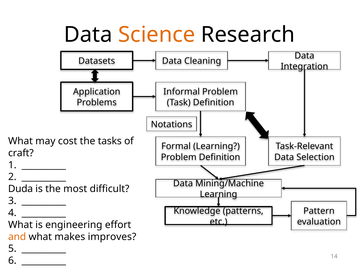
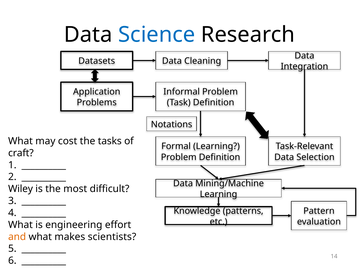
Science colour: orange -> blue
Duda: Duda -> Wiley
improves: improves -> scientists
